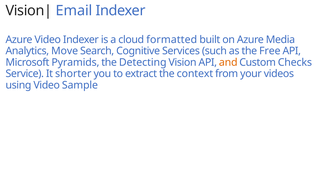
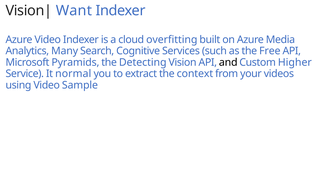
Email: Email -> Want
formatted: formatted -> overfitting
Move: Move -> Many
and colour: orange -> black
Checks: Checks -> Higher
shorter: shorter -> normal
